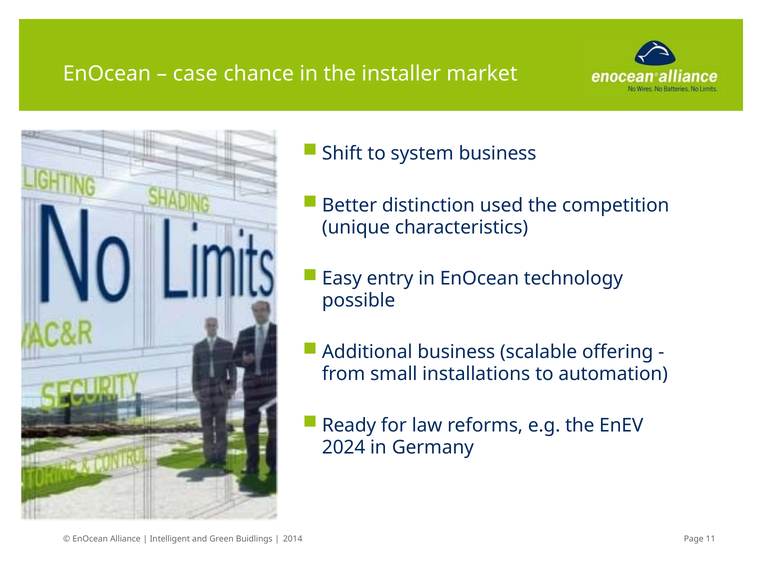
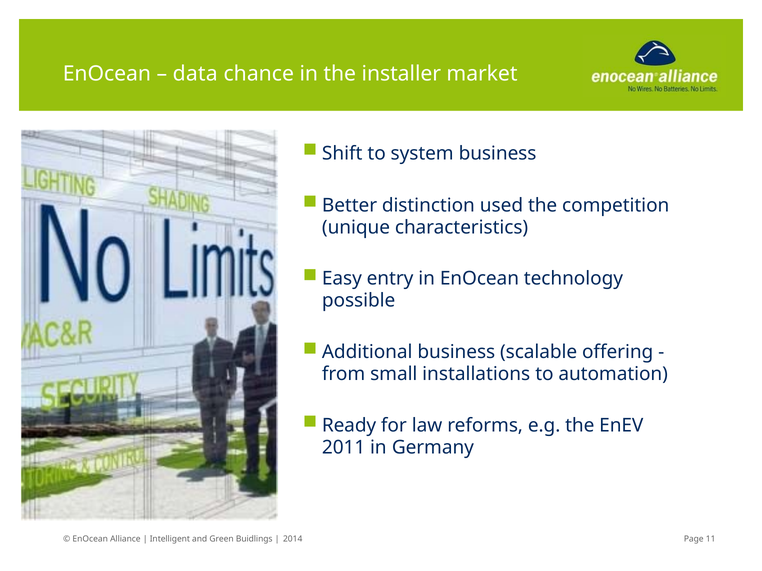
case: case -> data
2024: 2024 -> 2011
